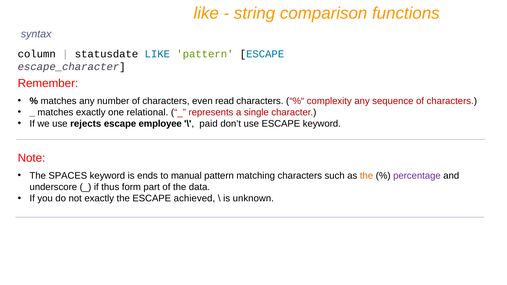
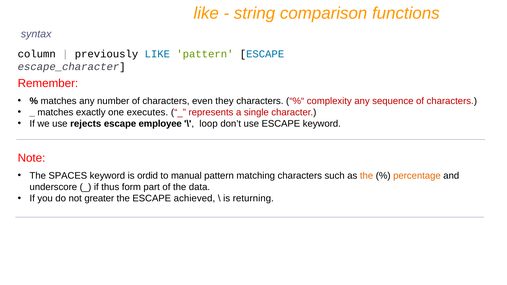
statusdate: statusdate -> previously
read: read -> they
relational: relational -> executes
paid: paid -> loop
ends: ends -> ordid
percentage colour: purple -> orange
not exactly: exactly -> greater
unknown: unknown -> returning
